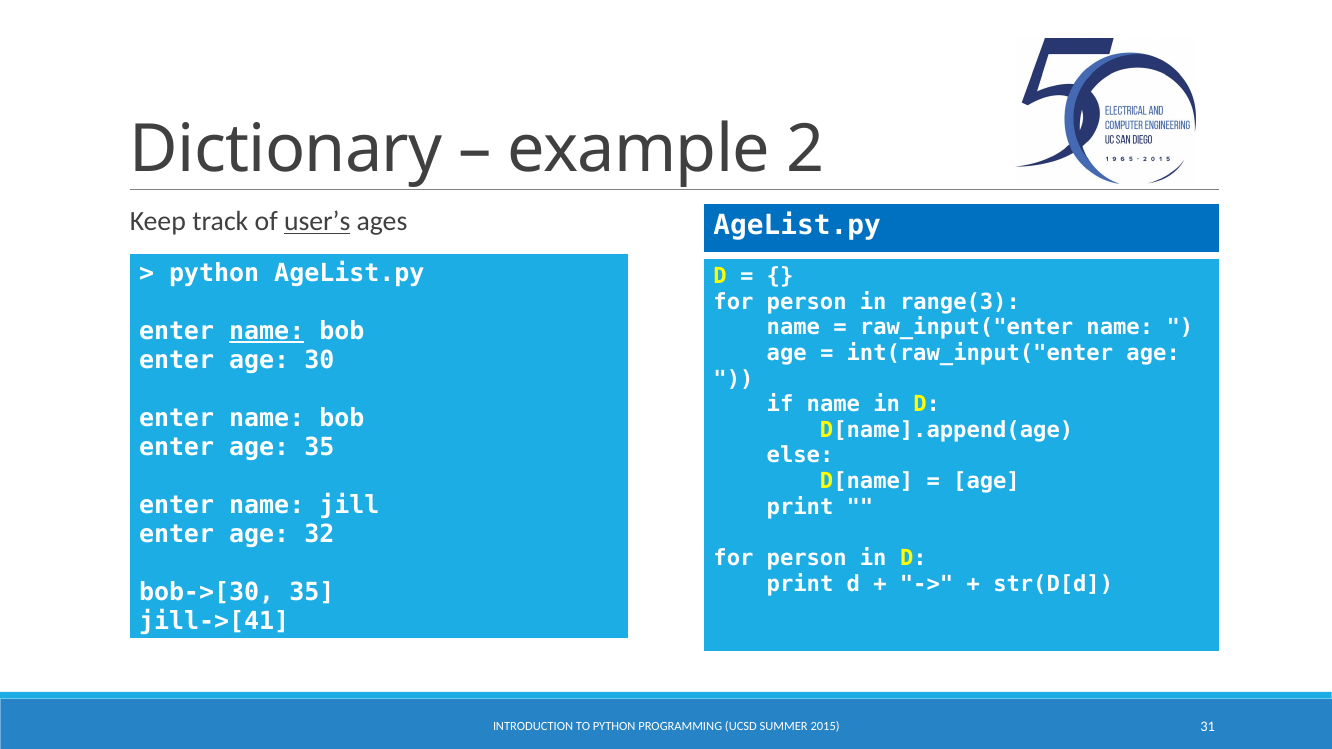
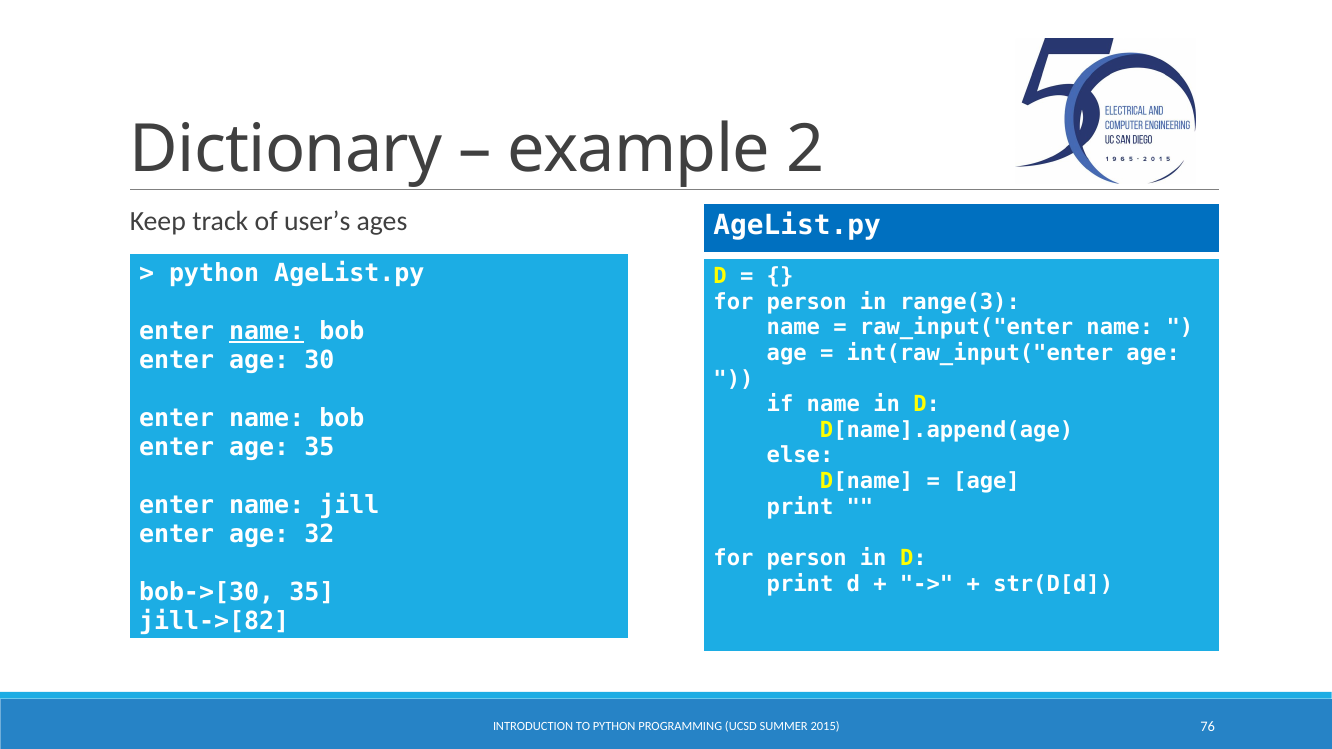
user’s underline: present -> none
jill->[41: jill->[41 -> jill->[82
31: 31 -> 76
